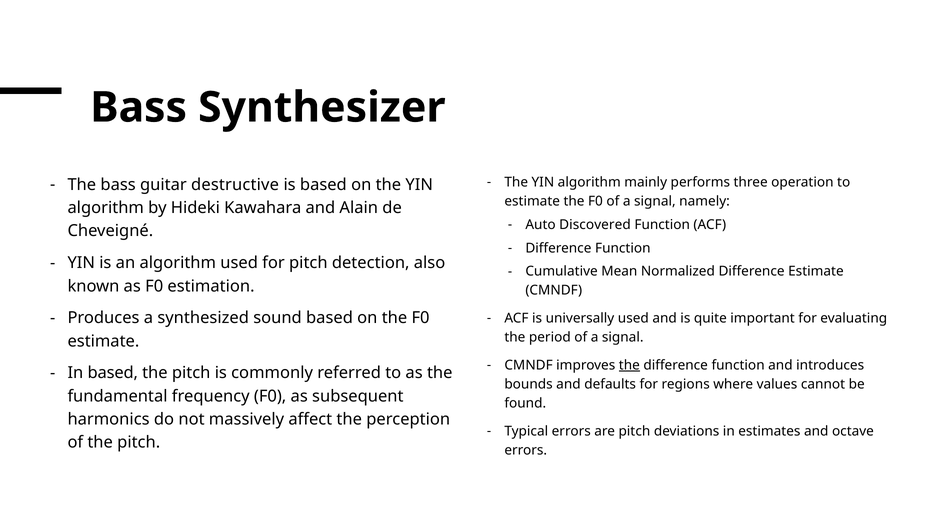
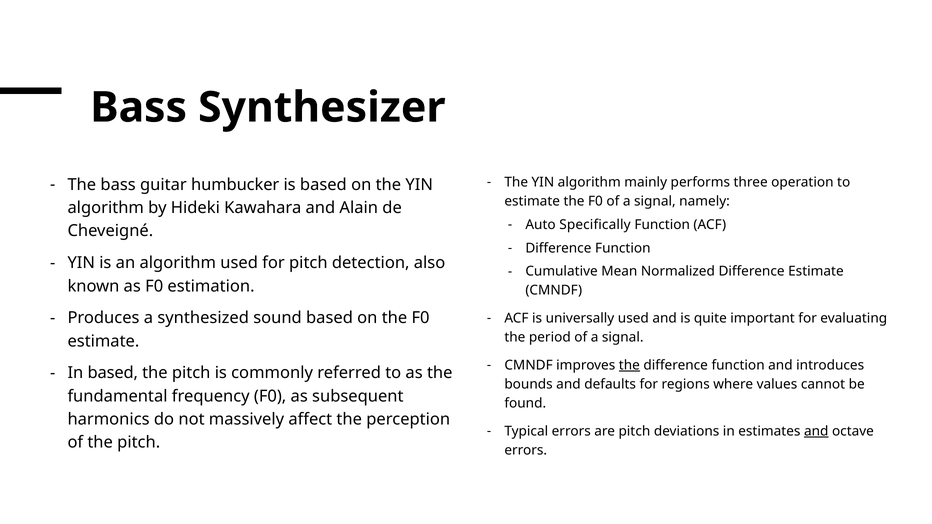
destructive: destructive -> humbucker
Discovered: Discovered -> Specifically
and at (816, 431) underline: none -> present
